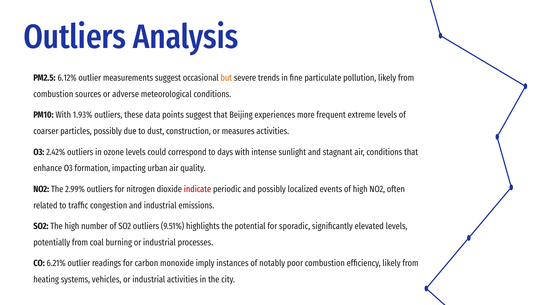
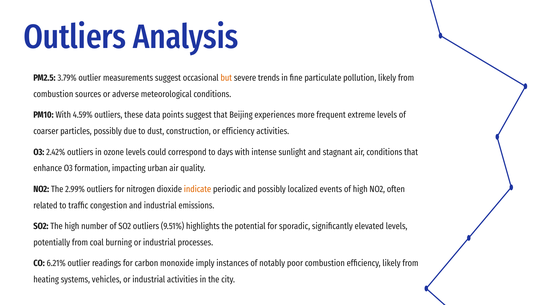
6.12%: 6.12% -> 3.79%
1.93%: 1.93% -> 4.59%
or measures: measures -> efficiency
indicate colour: red -> orange
